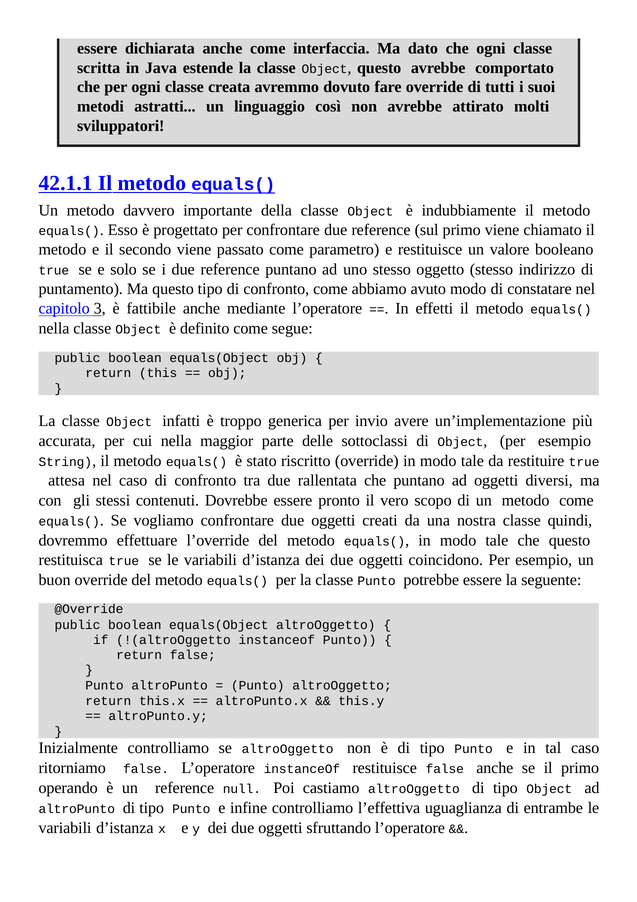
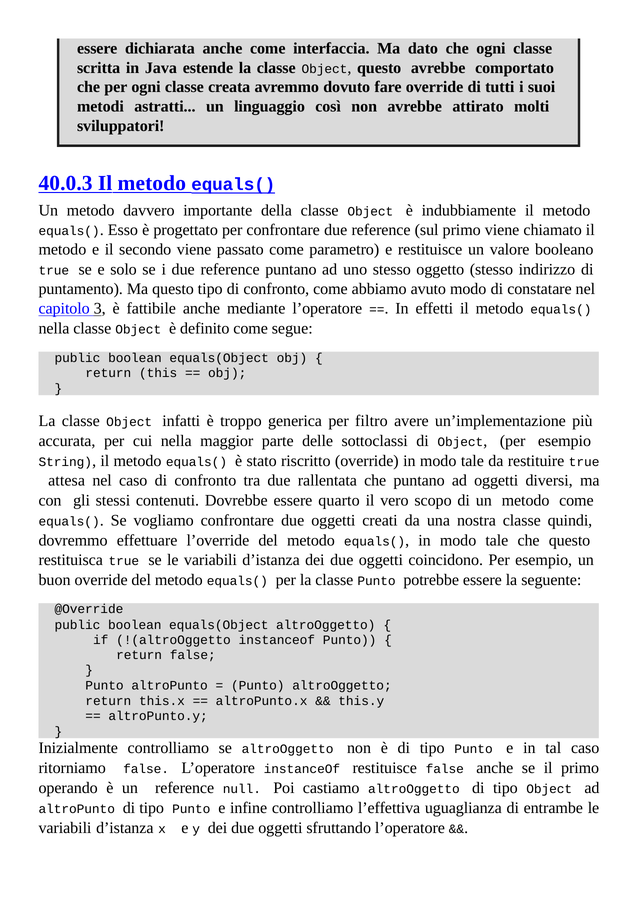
42.1.1: 42.1.1 -> 40.0.3
invio: invio -> filtro
pronto: pronto -> quarto
